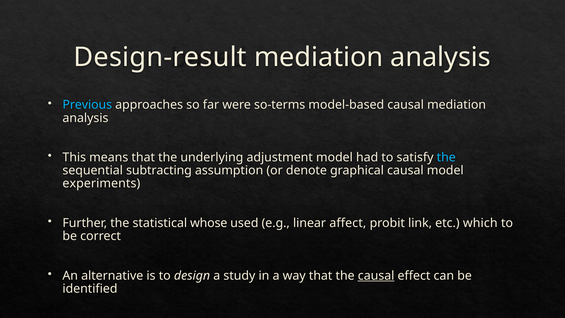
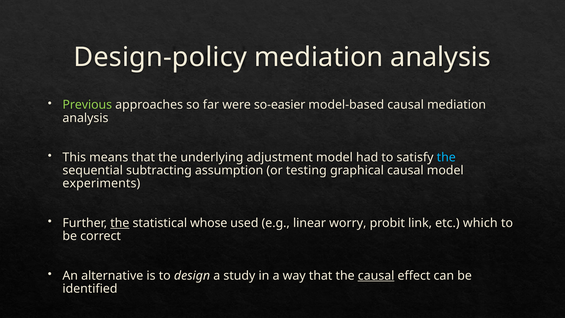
Design-result: Design-result -> Design-policy
Previous colour: light blue -> light green
so-terms: so-terms -> so-easier
denote: denote -> testing
the at (120, 223) underline: none -> present
affect: affect -> worry
